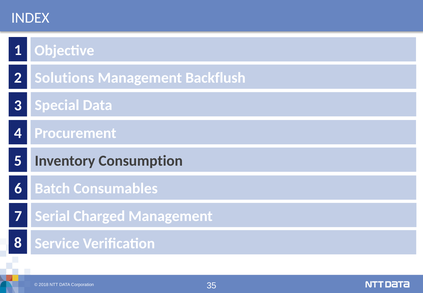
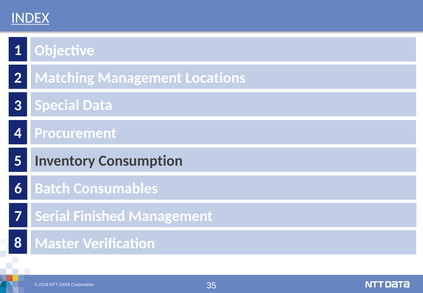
INDEX underline: none -> present
Solutions: Solutions -> Matching
Backflush: Backflush -> Locations
Charged: Charged -> Finished
Service: Service -> Master
